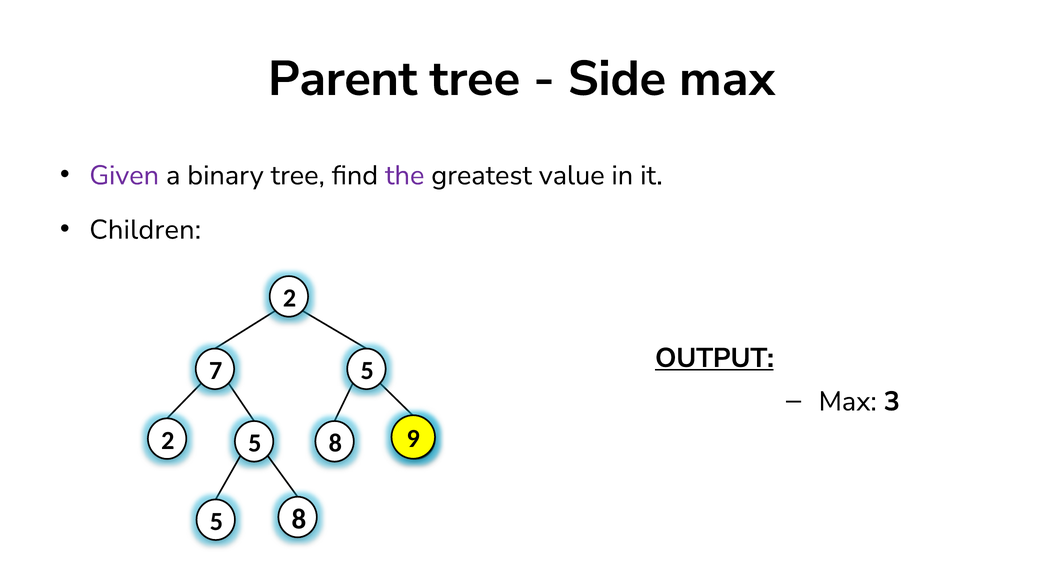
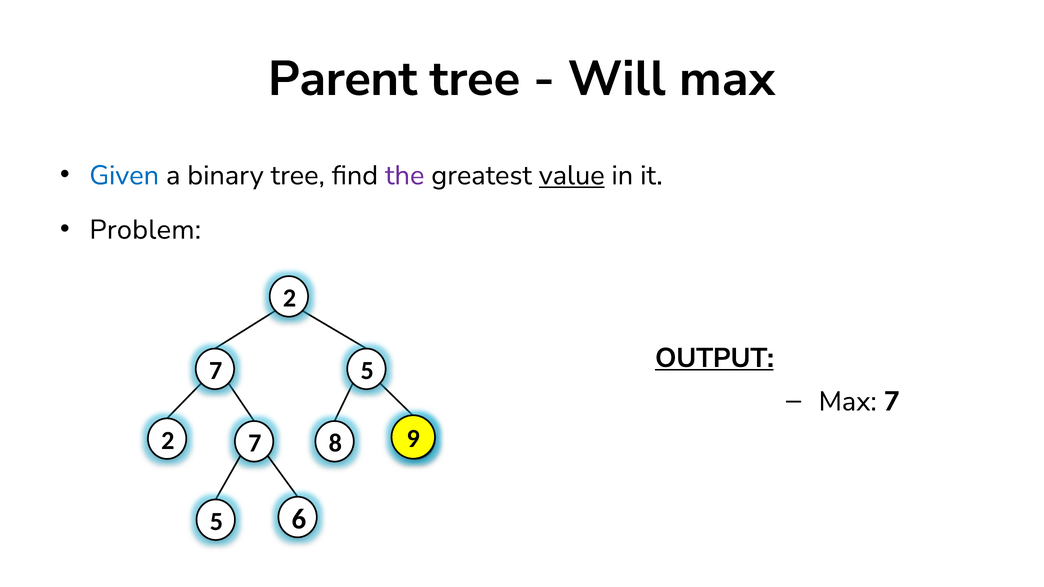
Side: Side -> Will
Given colour: purple -> blue
value underline: none -> present
Children: Children -> Problem
Max 3: 3 -> 7
2 5: 5 -> 7
5 8: 8 -> 6
